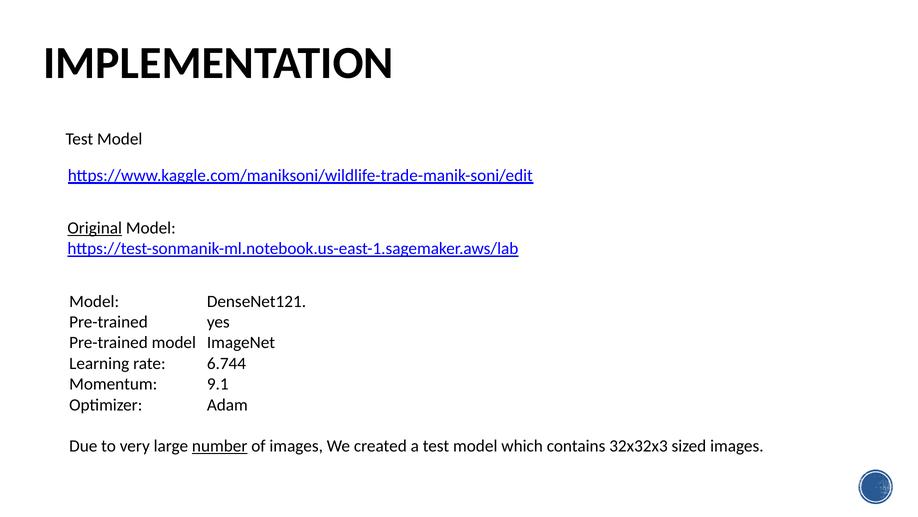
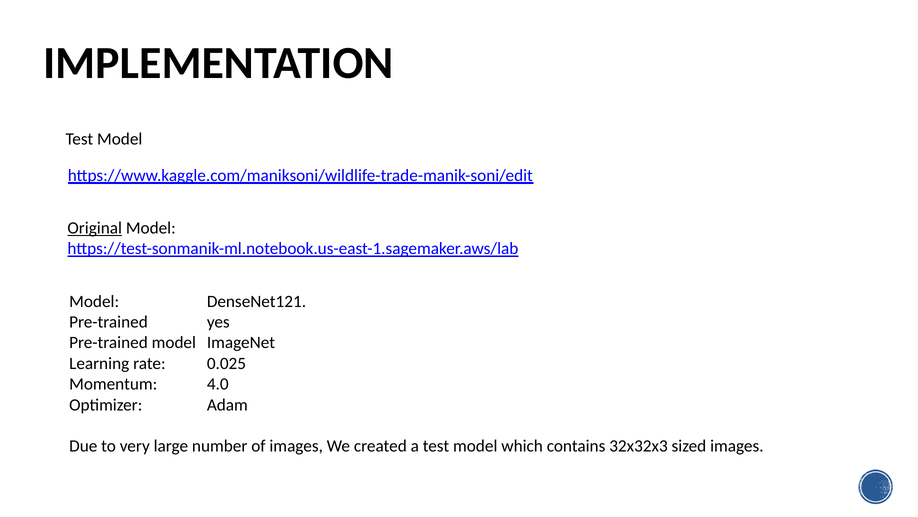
6.744: 6.744 -> 0.025
9.1: 9.1 -> 4.0
number underline: present -> none
